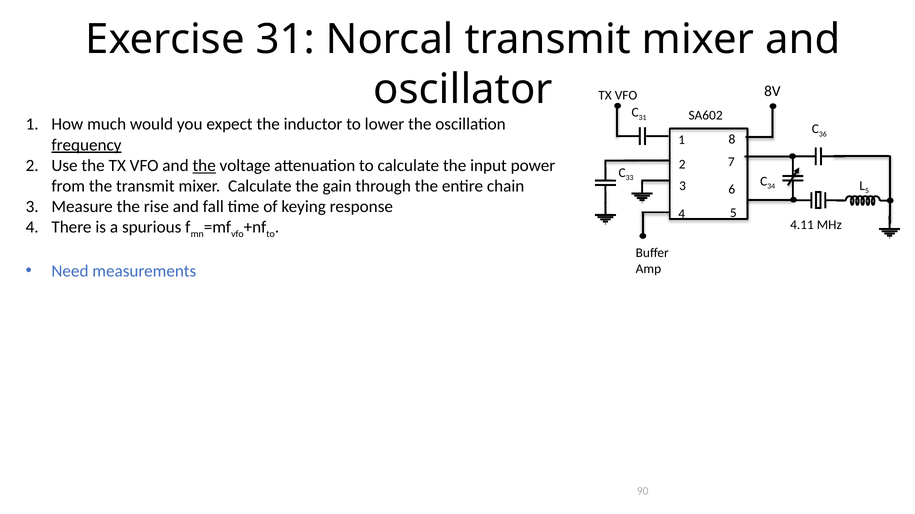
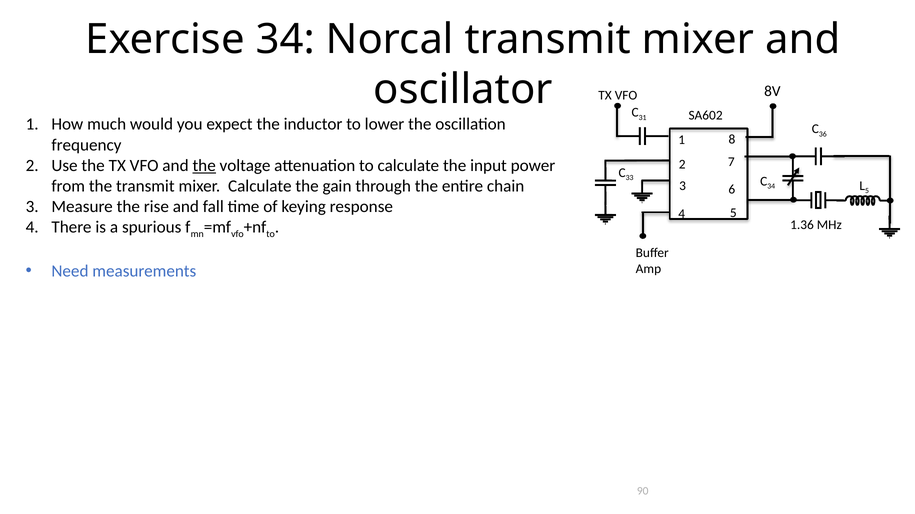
Exercise 31: 31 -> 34
frequency underline: present -> none
4.11: 4.11 -> 1.36
